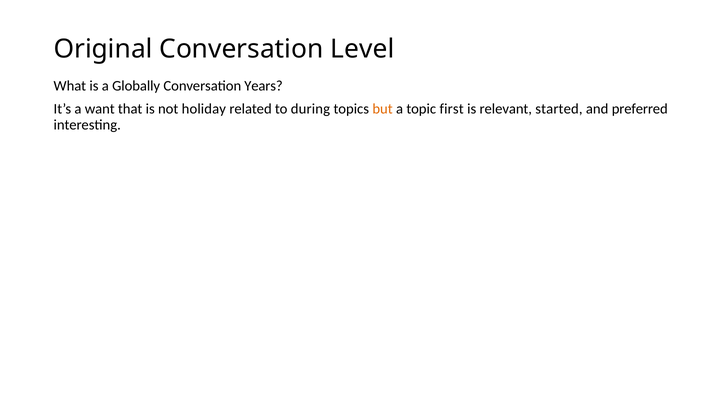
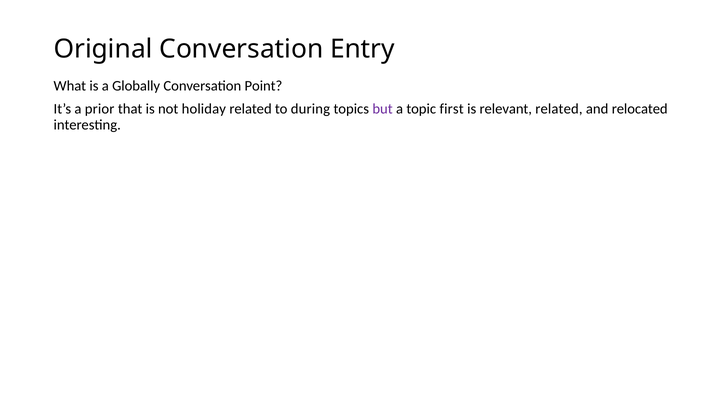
Level: Level -> Entry
Years: Years -> Point
want: want -> prior
but colour: orange -> purple
relevant started: started -> related
preferred: preferred -> relocated
